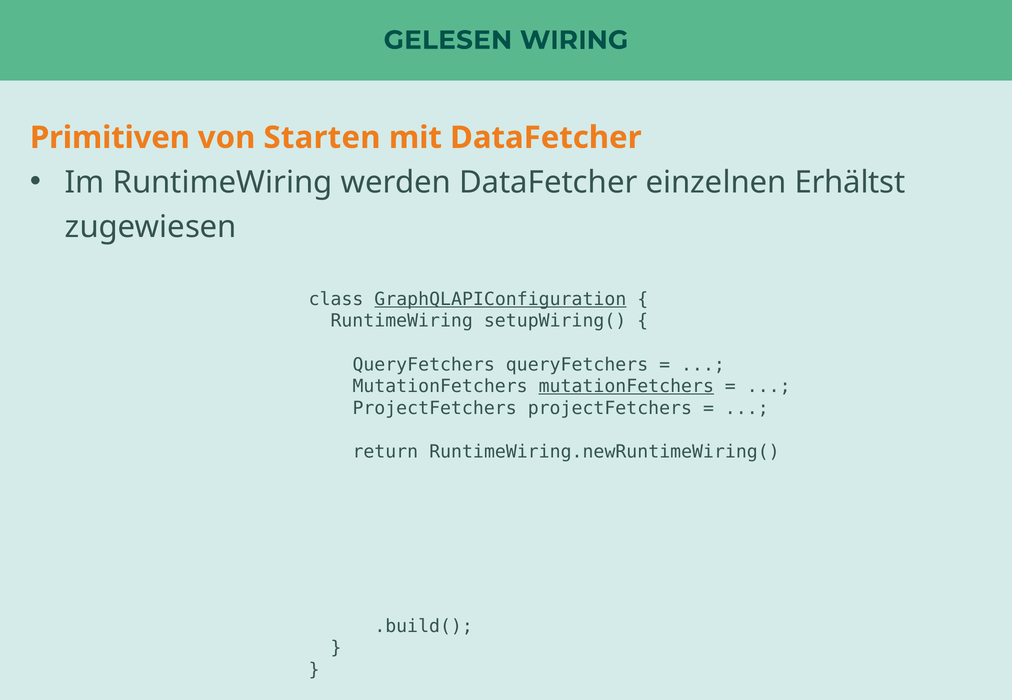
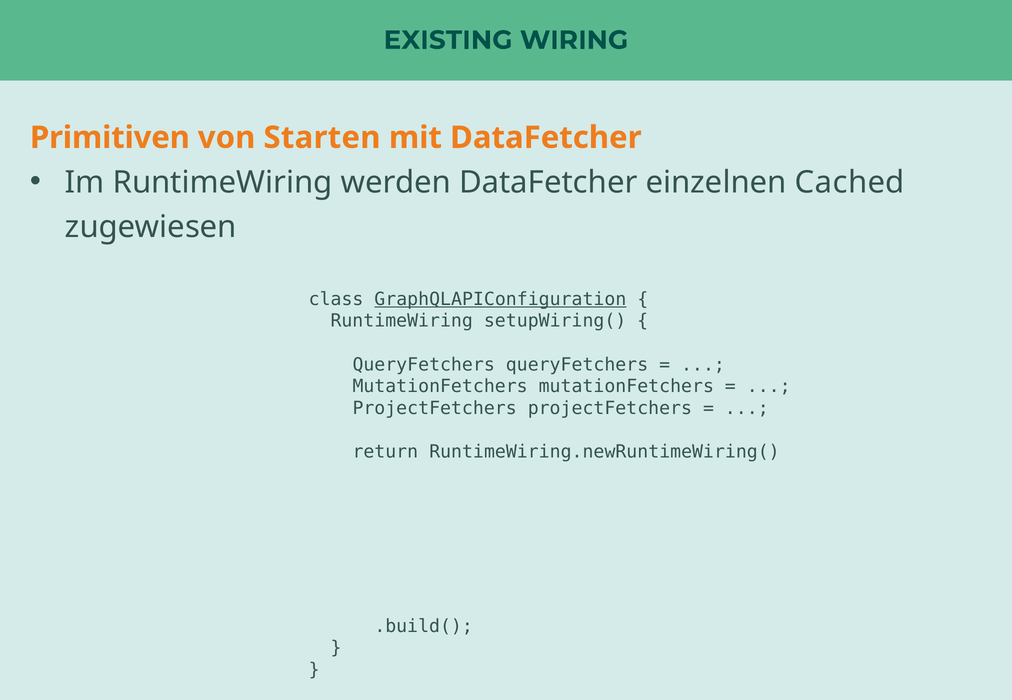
GELESEN: GELESEN -> EXISTING
Erhältst: Erhältst -> Cached
mutationFetchers at (626, 387) underline: present -> none
